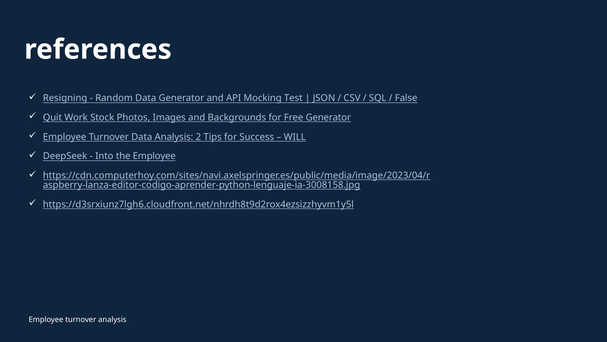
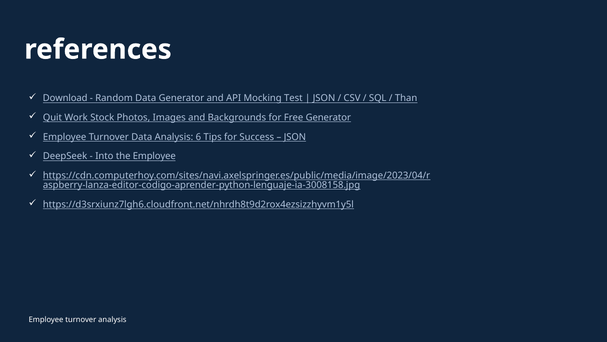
Resigning: Resigning -> Download
False: False -> Than
2: 2 -> 6
WILL at (295, 137): WILL -> JSON
